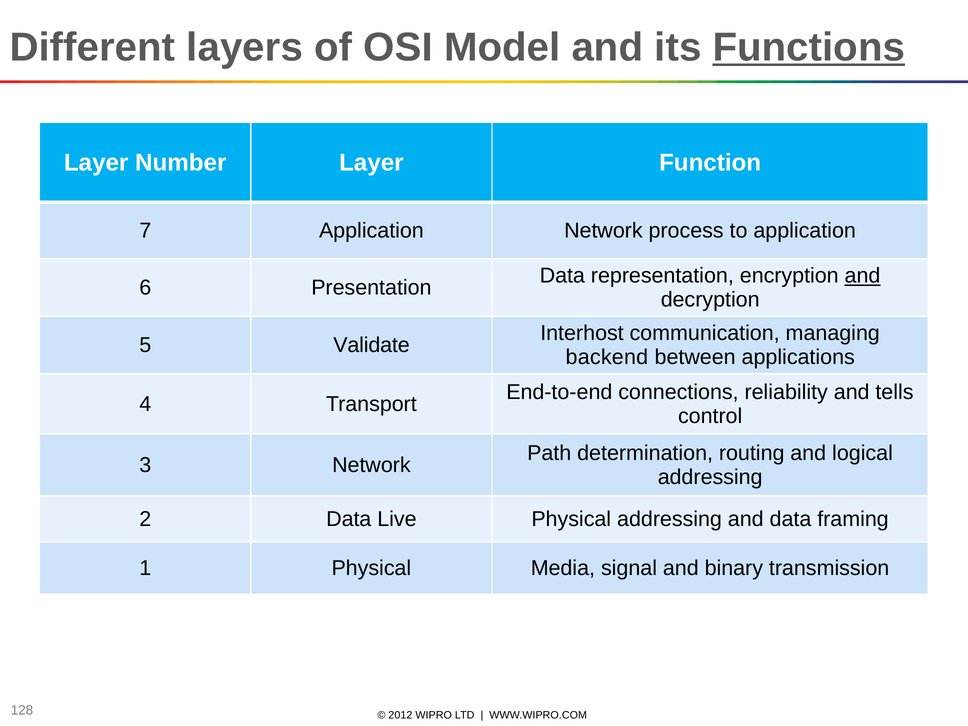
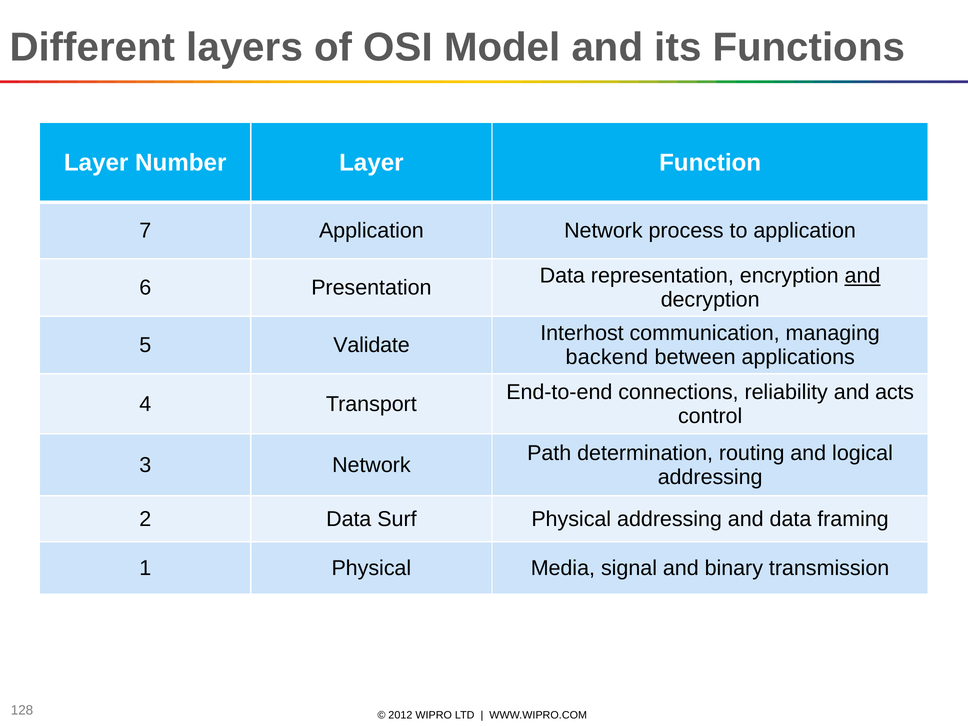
Functions underline: present -> none
tells: tells -> acts
Live: Live -> Surf
